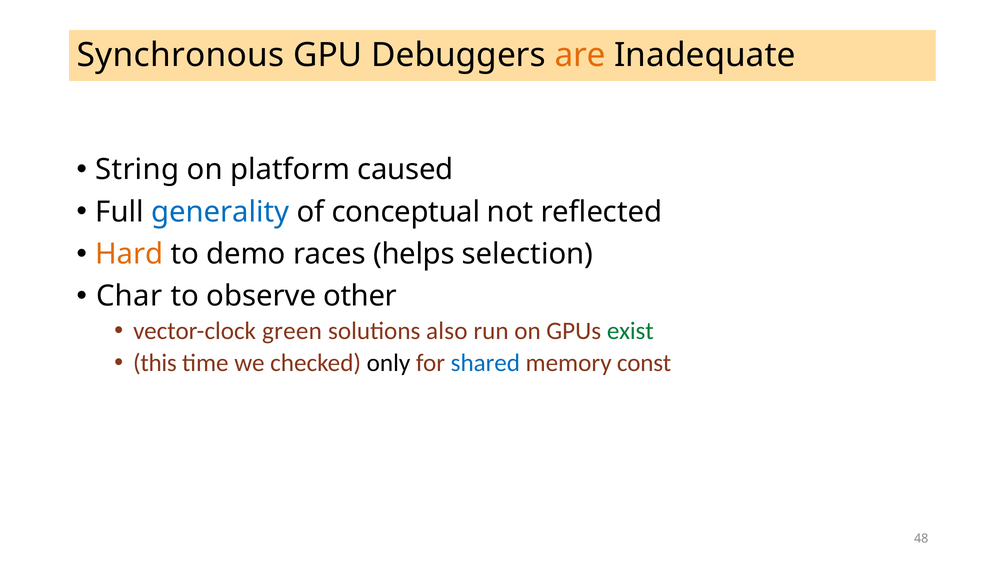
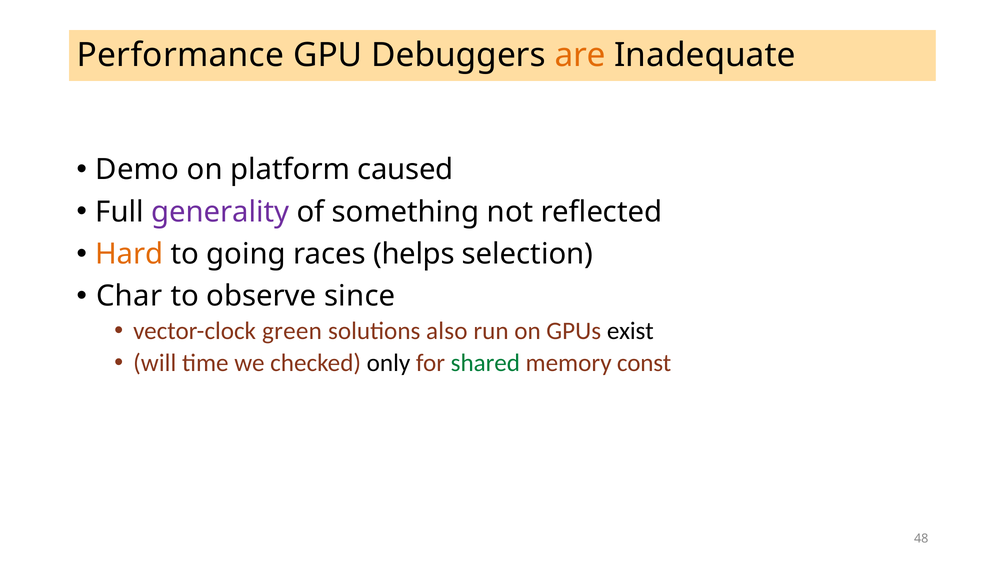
Synchronous: Synchronous -> Performance
String: String -> Demo
generality colour: blue -> purple
conceptual: conceptual -> something
demo: demo -> going
other: other -> since
exist colour: green -> black
this: this -> will
shared colour: blue -> green
